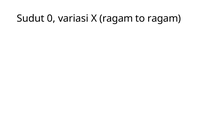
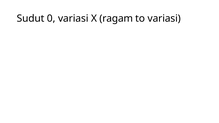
to ragam: ragam -> variasi
